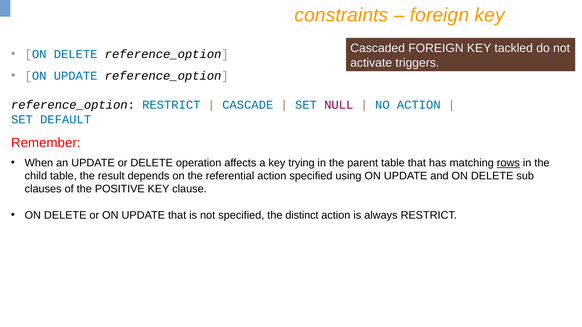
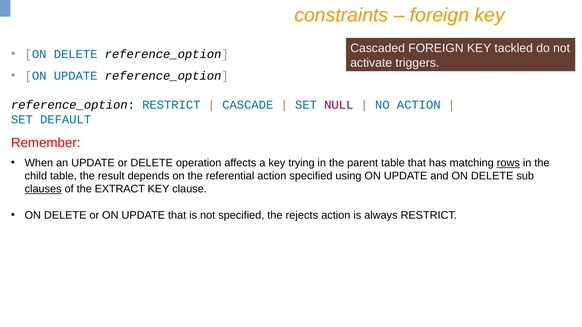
clauses underline: none -> present
POSITIVE: POSITIVE -> EXTRACT
distinct: distinct -> rejects
